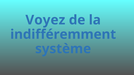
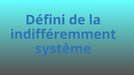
Voyez: Voyez -> Défini
